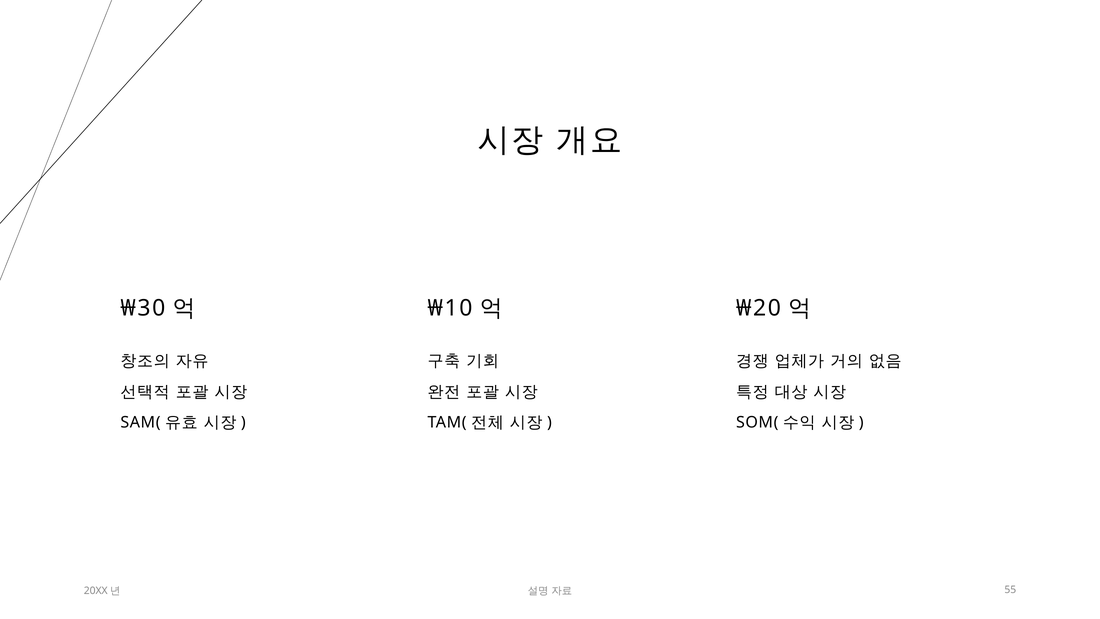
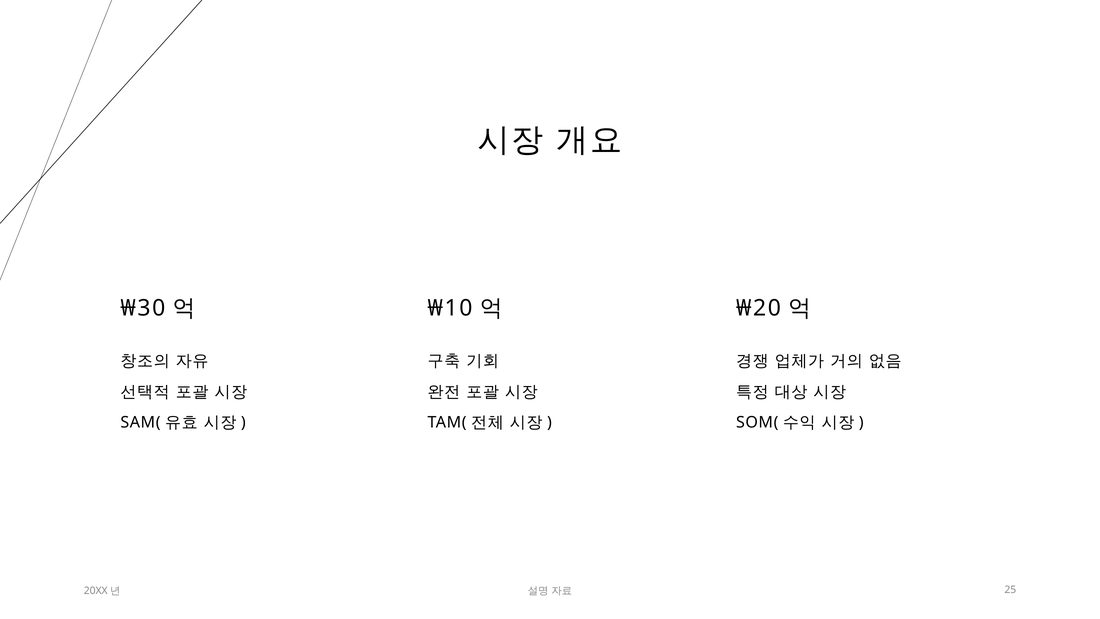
55: 55 -> 25
